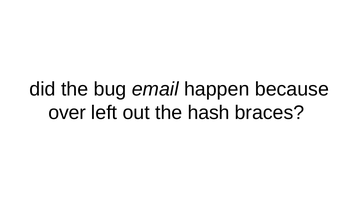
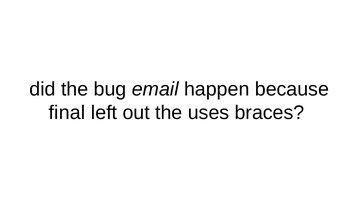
over: over -> final
hash: hash -> uses
